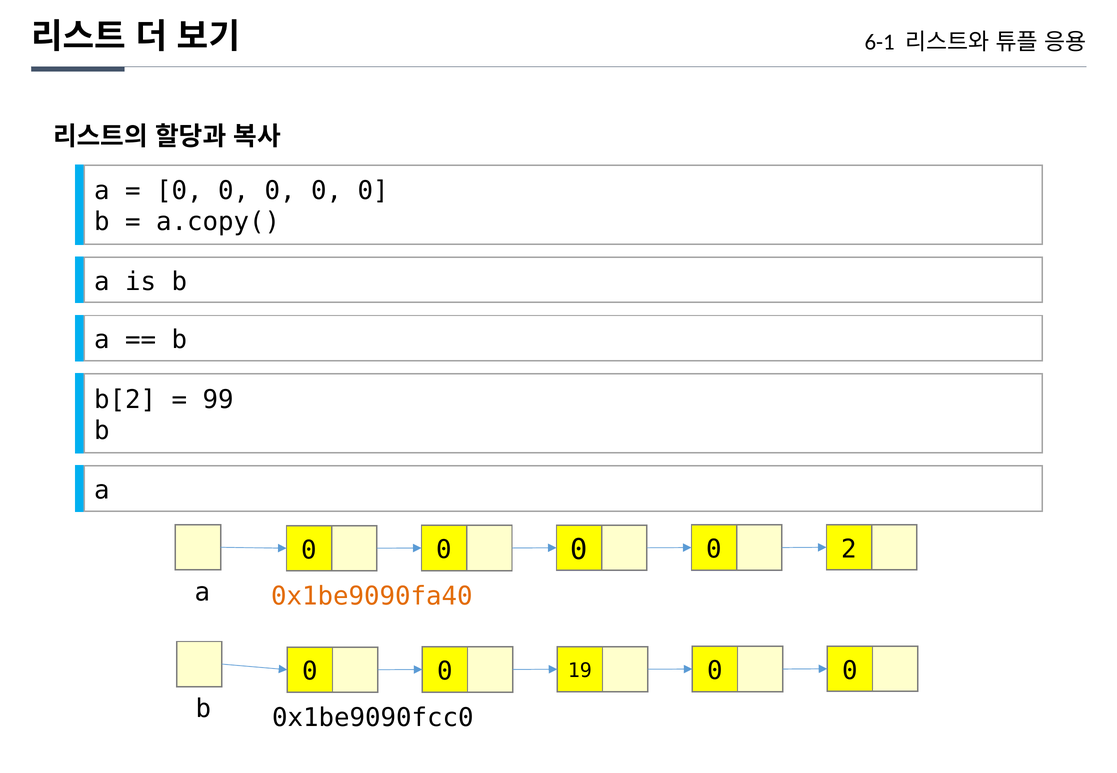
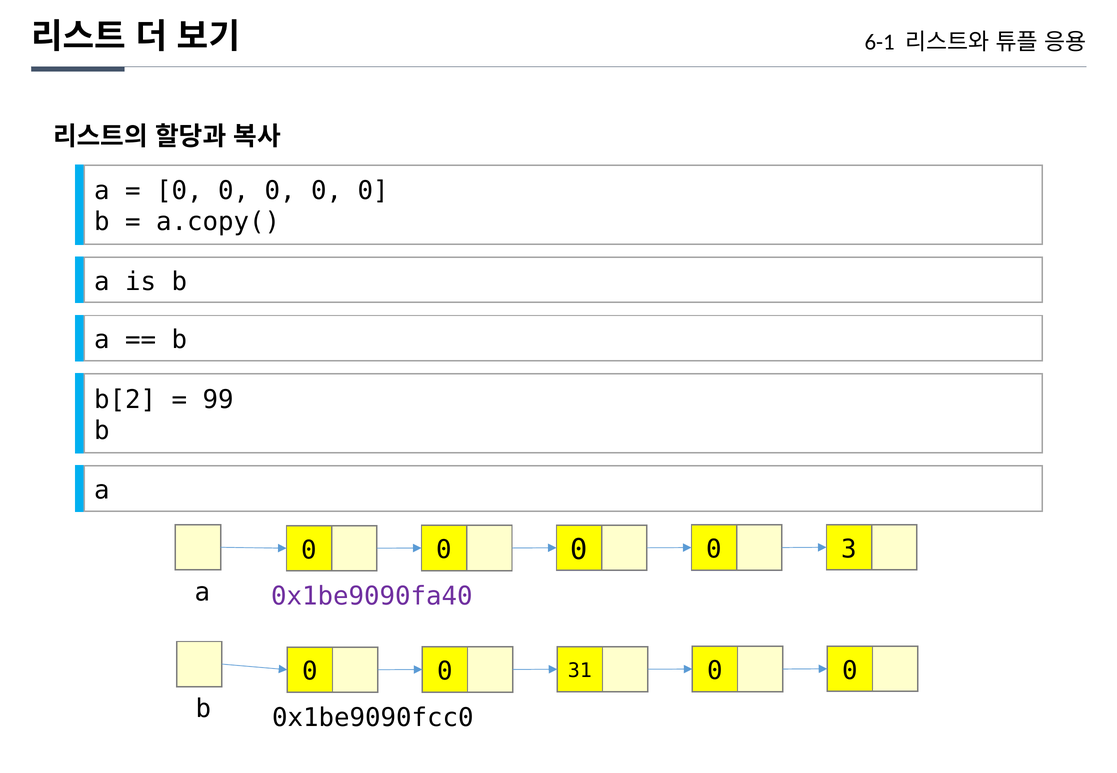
2: 2 -> 3
0x1be9090fa40 colour: orange -> purple
19: 19 -> 31
